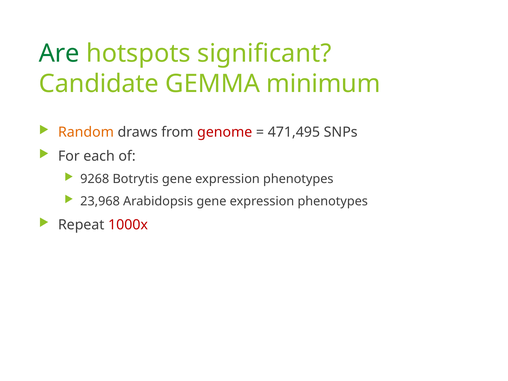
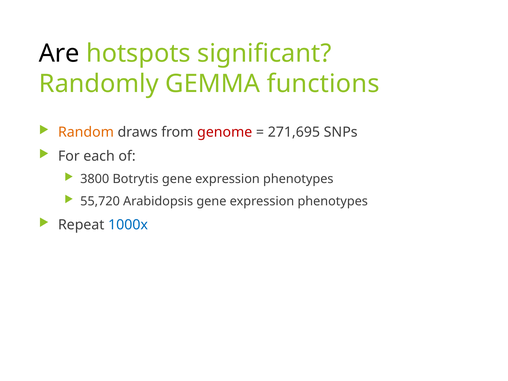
Are colour: green -> black
Candidate: Candidate -> Randomly
minimum: minimum -> functions
471,495: 471,495 -> 271,695
9268: 9268 -> 3800
23,968: 23,968 -> 55,720
1000x colour: red -> blue
